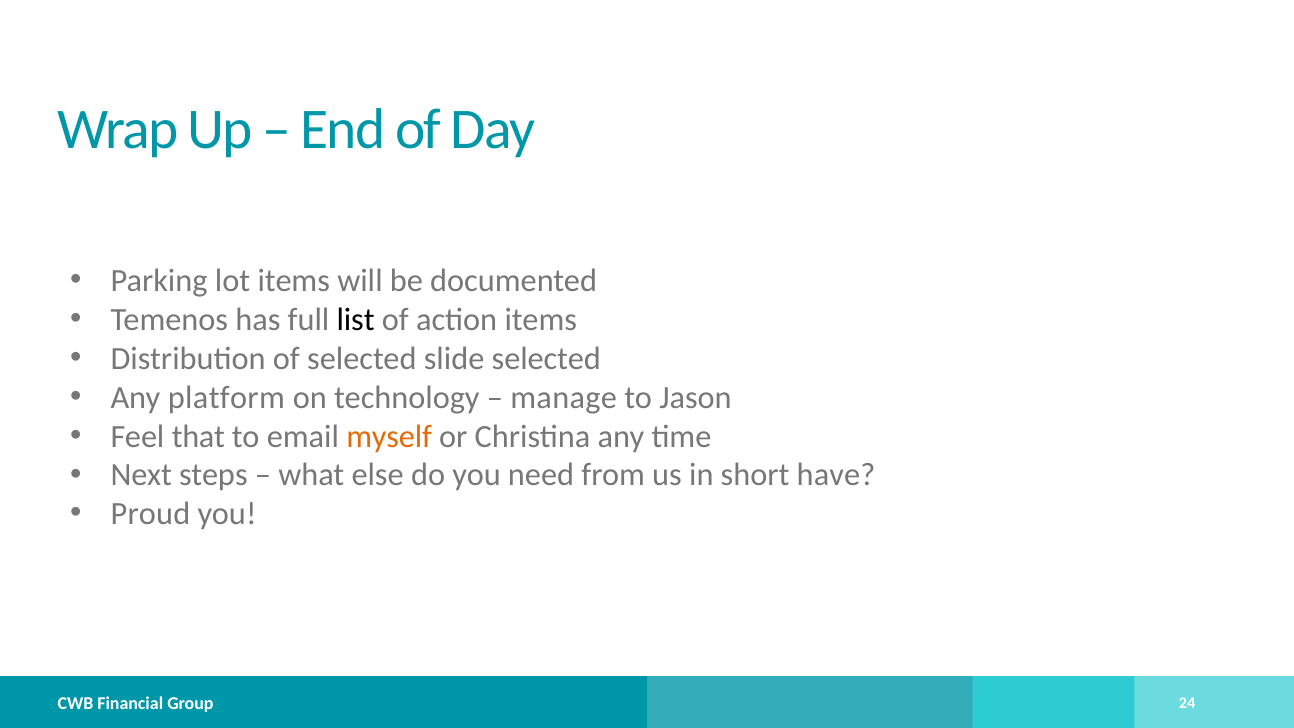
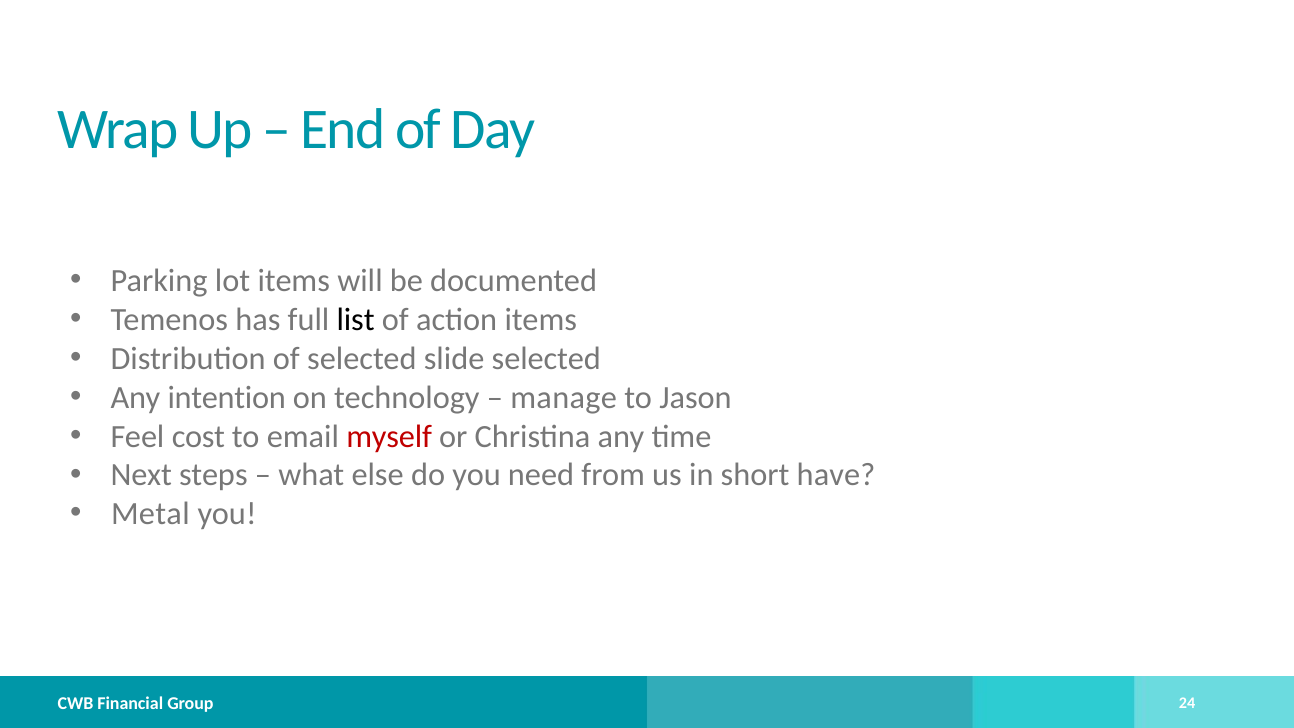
platform: platform -> intention
that: that -> cost
myself colour: orange -> red
Proud: Proud -> Metal
